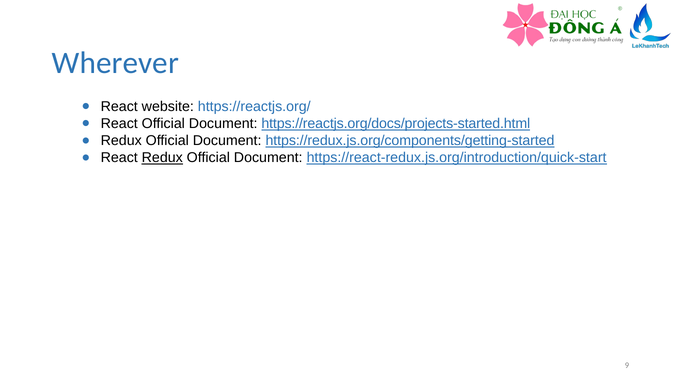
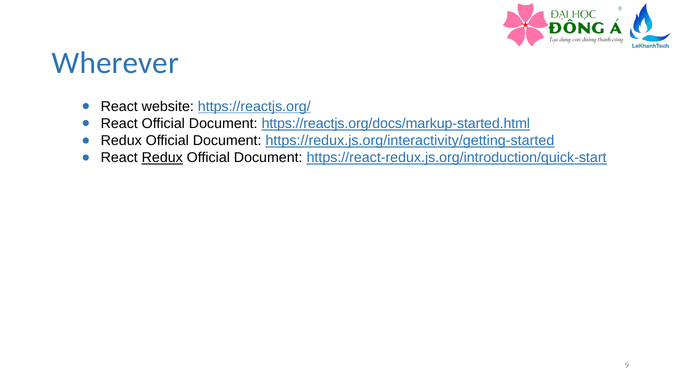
https://reactjs.org/ underline: none -> present
https://reactjs.org/docs/projects-started.html: https://reactjs.org/docs/projects-started.html -> https://reactjs.org/docs/markup-started.html
https://redux.js.org/components/getting-started: https://redux.js.org/components/getting-started -> https://redux.js.org/interactivity/getting-started
